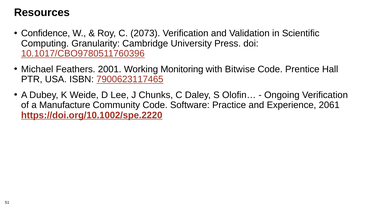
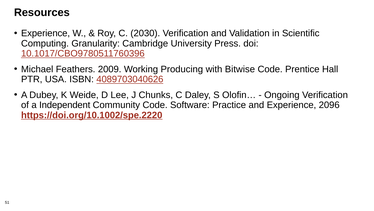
Confidence at (46, 33): Confidence -> Experience
2073: 2073 -> 2030
2001: 2001 -> 2009
Monitoring: Monitoring -> Producing
7900623117465: 7900623117465 -> 4089703040626
Manufacture: Manufacture -> Independent
2061: 2061 -> 2096
